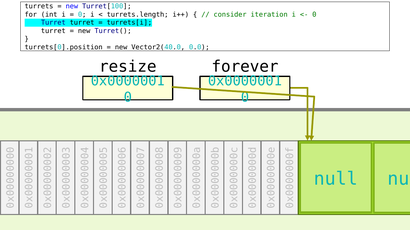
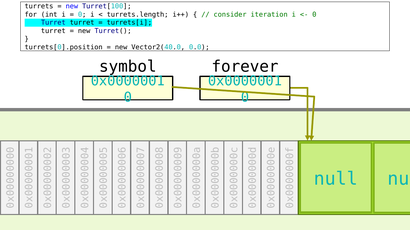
resize: resize -> symbol
